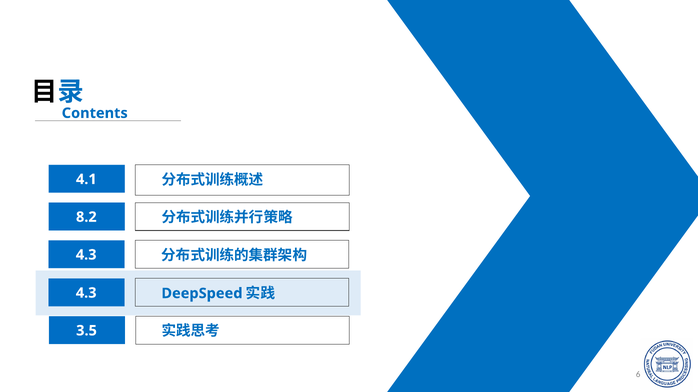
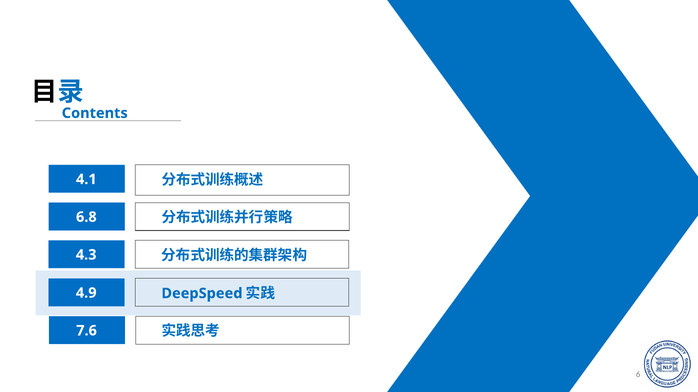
8.2: 8.2 -> 6.8
4.3 at (86, 293): 4.3 -> 4.9
3.5: 3.5 -> 7.6
